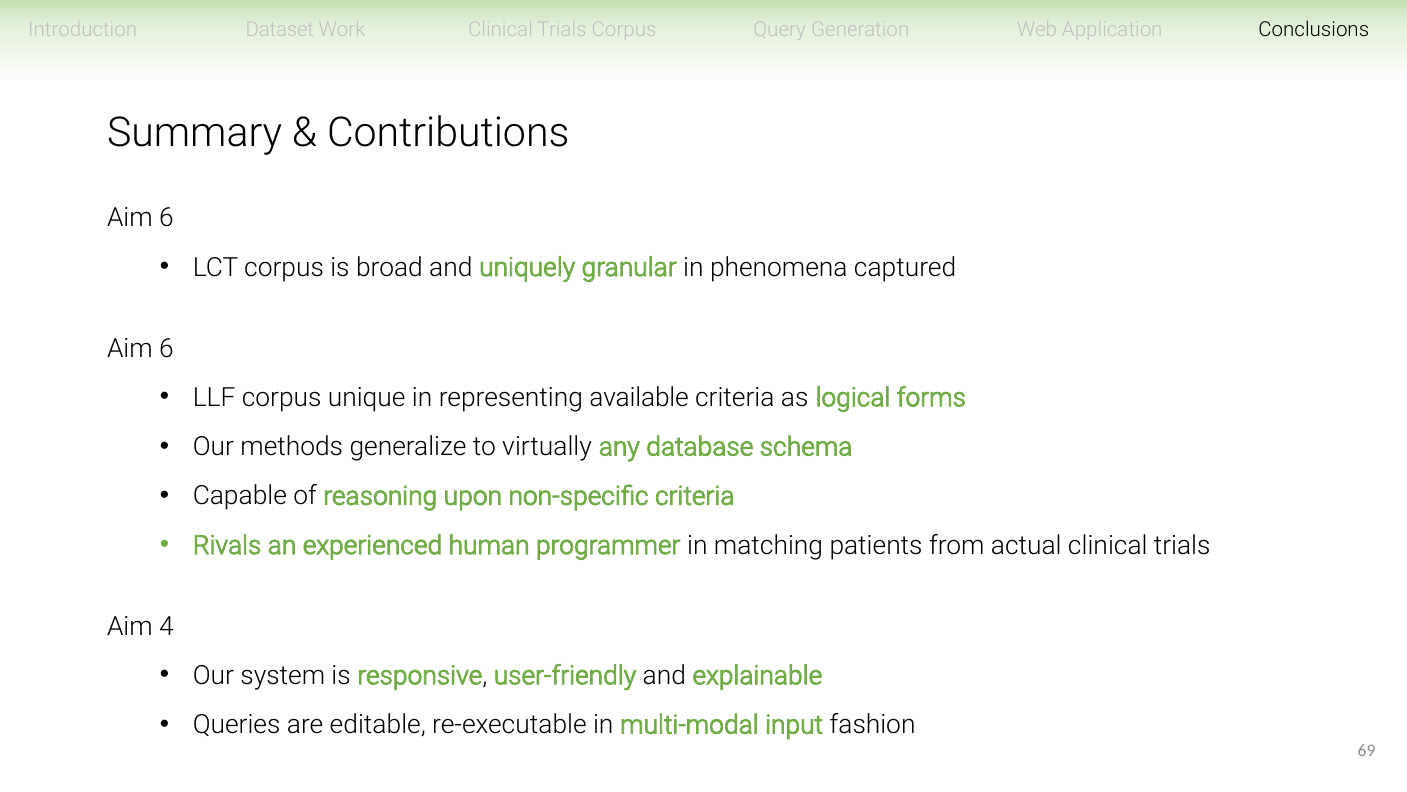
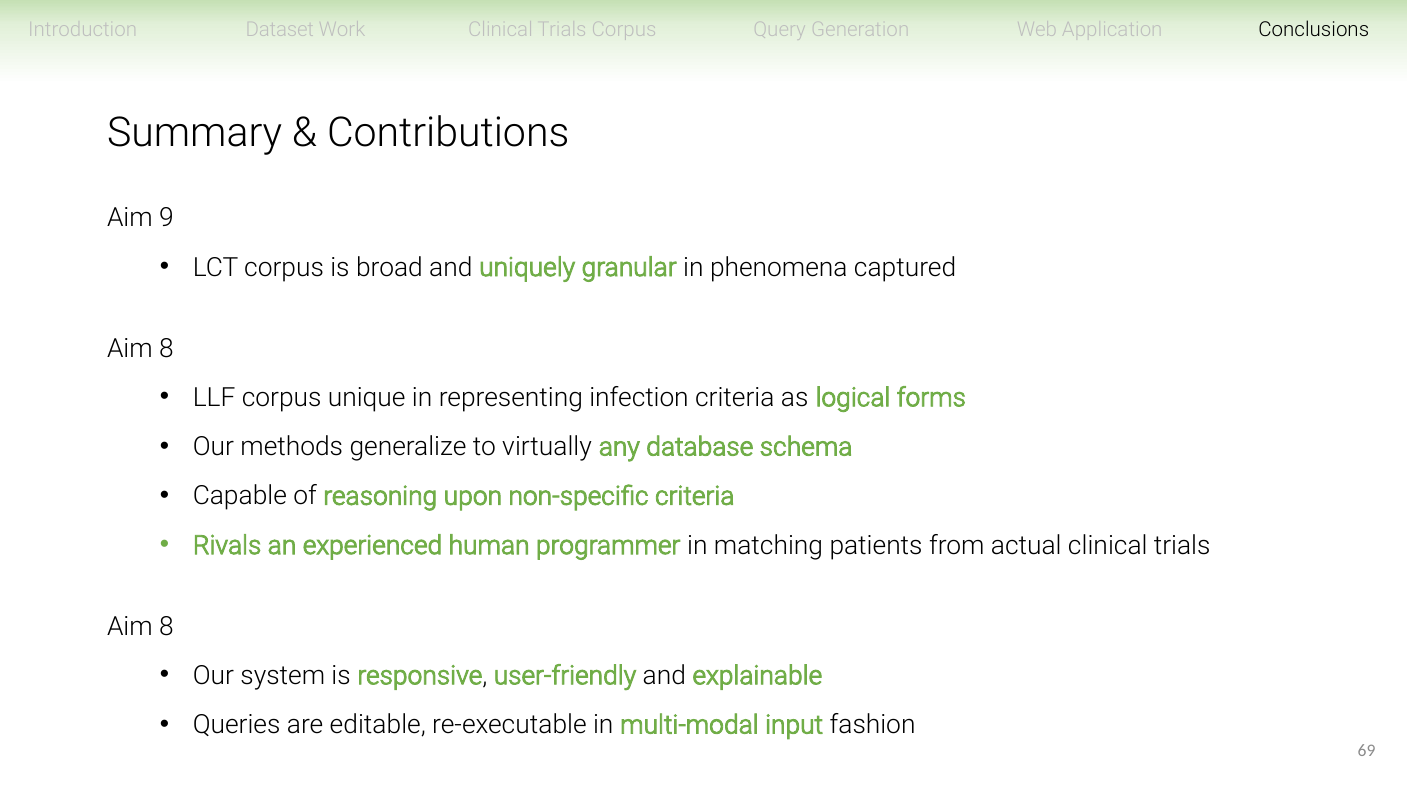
6 at (166, 218): 6 -> 9
6 at (166, 348): 6 -> 8
available: available -> infection
4 at (166, 626): 4 -> 8
